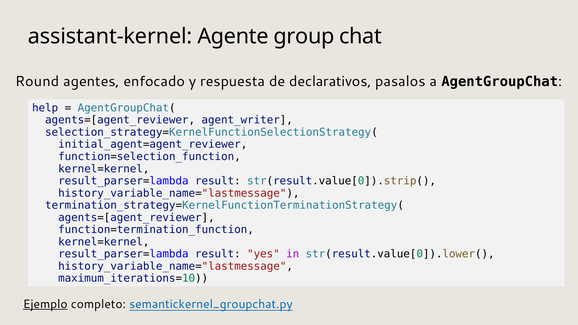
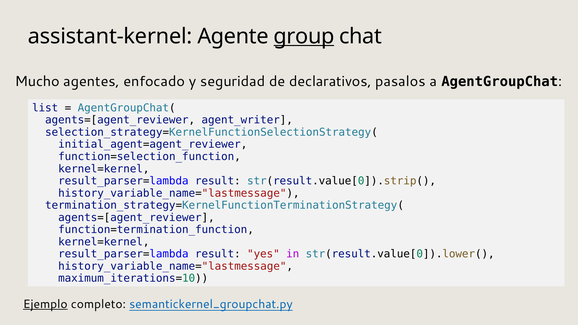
group underline: none -> present
Round: Round -> Mucho
respuesta: respuesta -> seguridad
help: help -> list
